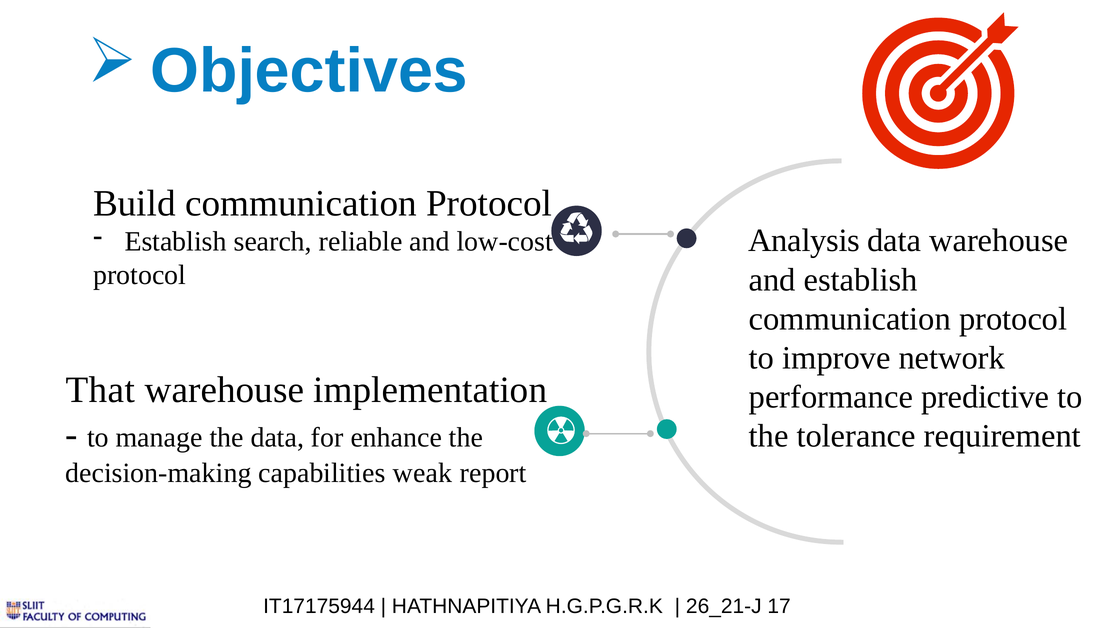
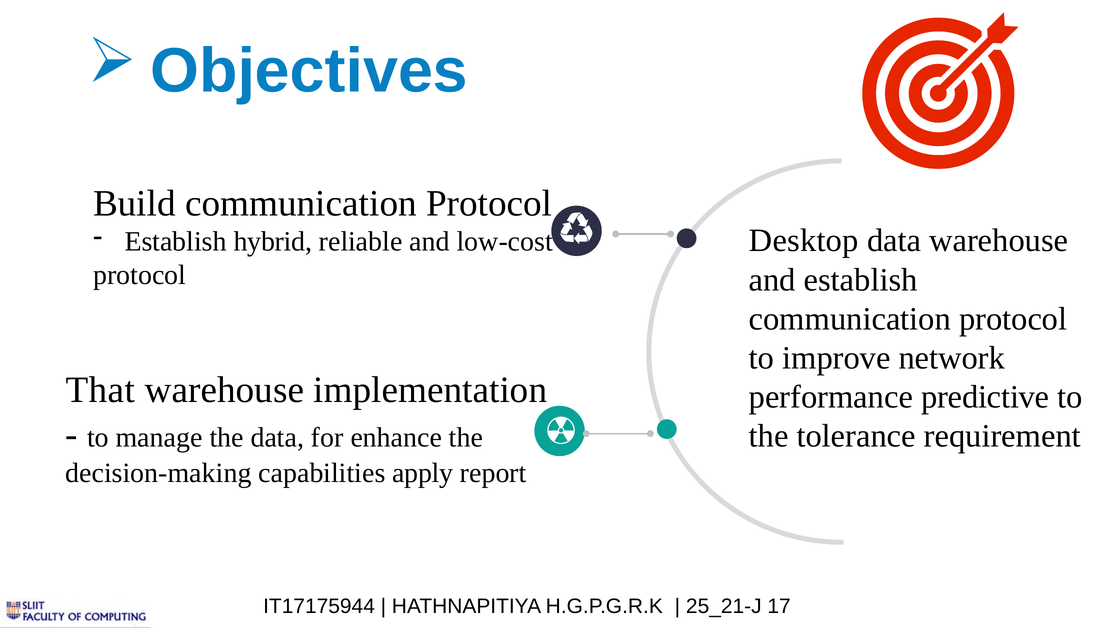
Analysis: Analysis -> Desktop
search: search -> hybrid
weak: weak -> apply
26_21-J: 26_21-J -> 25_21-J
